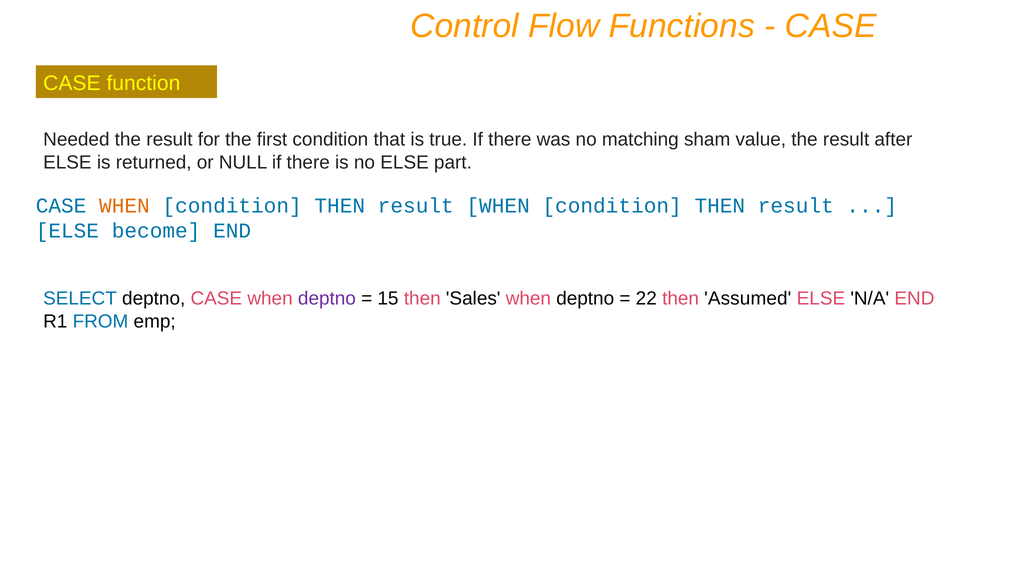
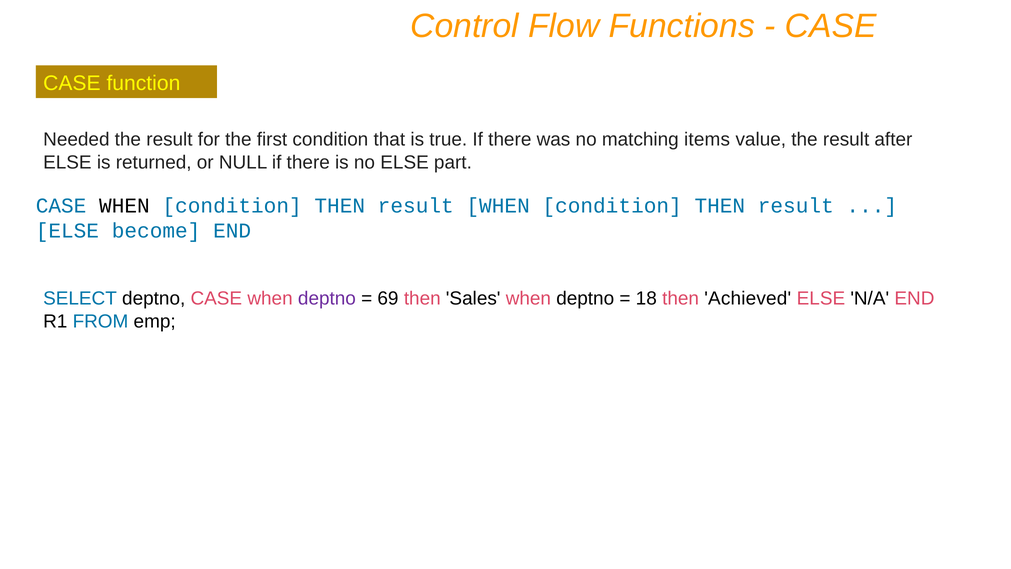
sham: sham -> items
WHEN at (124, 206) colour: orange -> black
15: 15 -> 69
22: 22 -> 18
Assumed: Assumed -> Achieved
